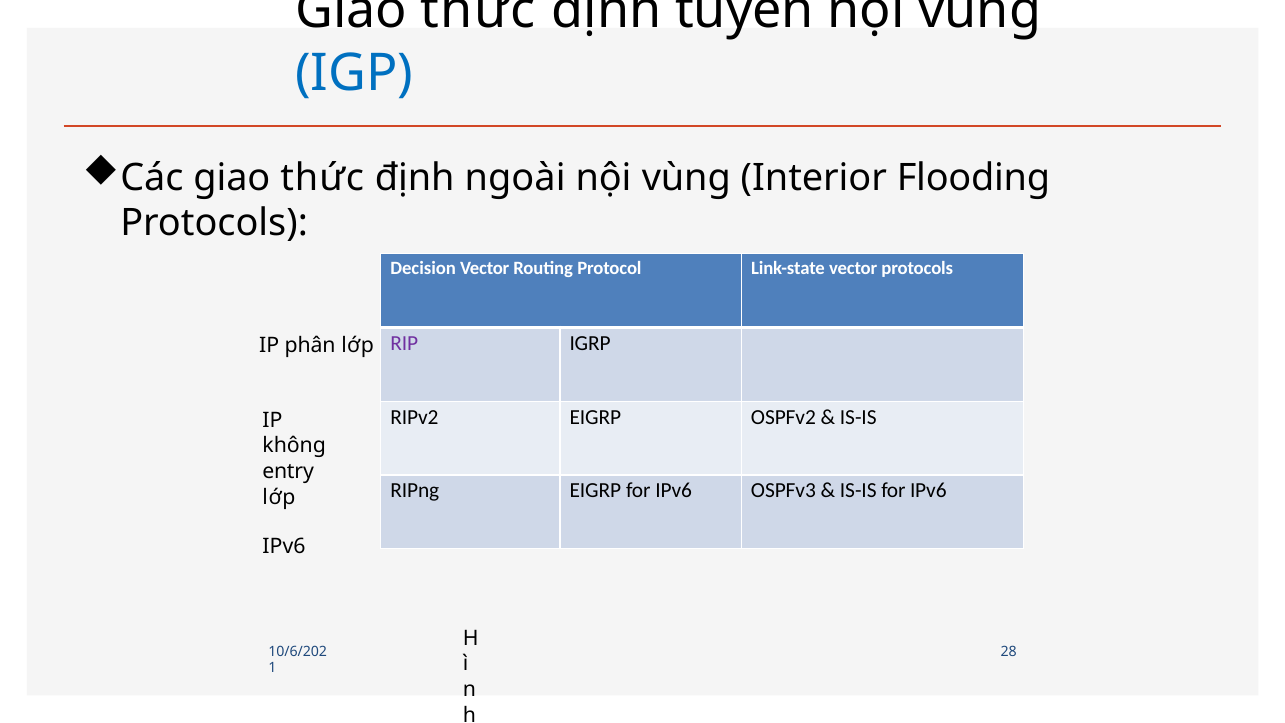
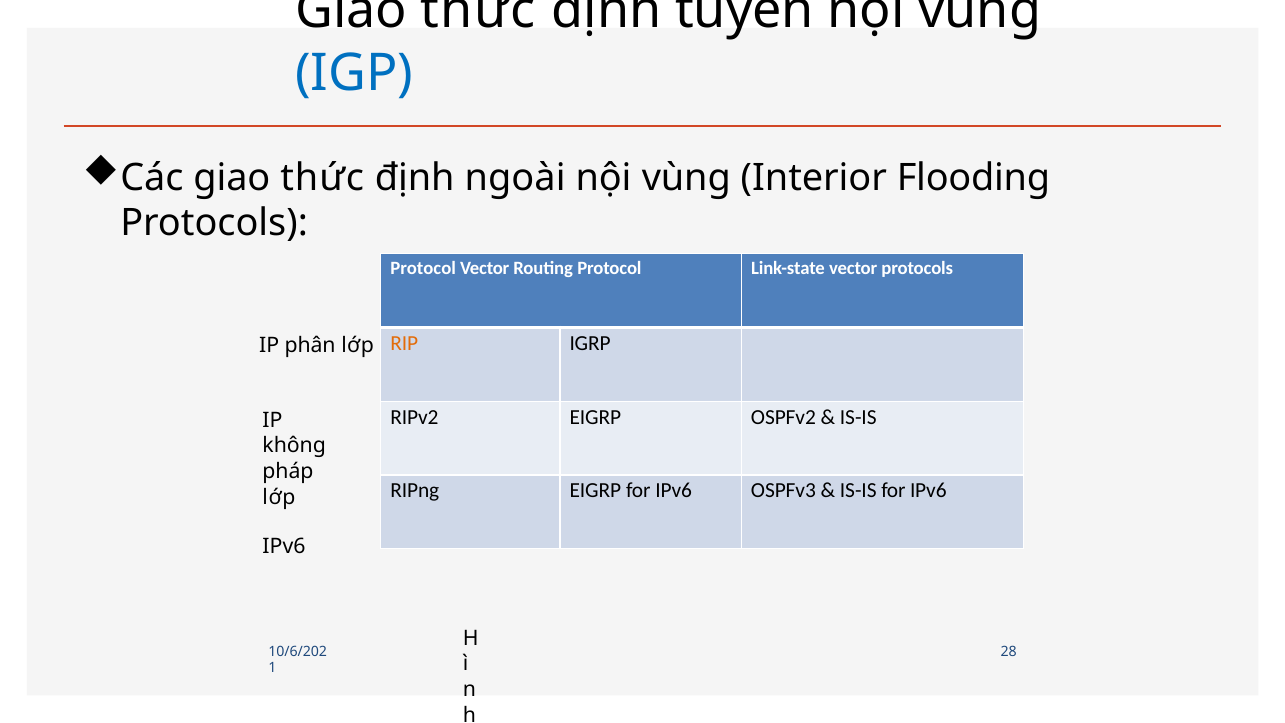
Decision at (423, 268): Decision -> Protocol
RIP colour: purple -> orange
entry: entry -> pháp
